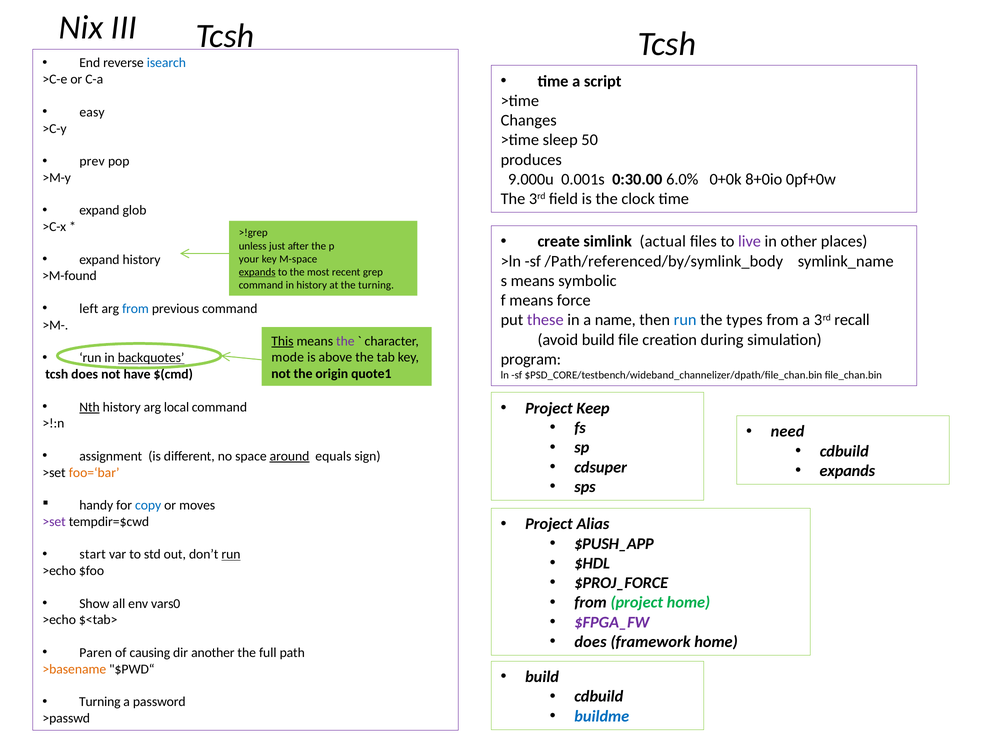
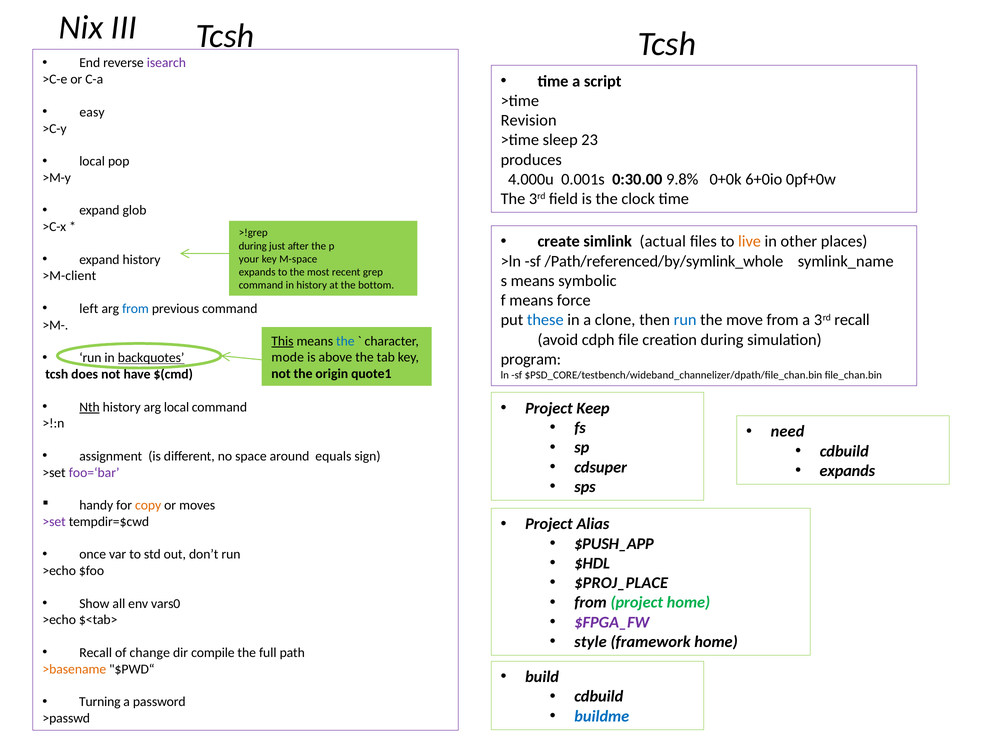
isearch colour: blue -> purple
Changes: Changes -> Revision
50: 50 -> 23
prev at (92, 161): prev -> local
9.000u: 9.000u -> 4.000u
6.0%: 6.0% -> 9.8%
8+0io: 8+0io -> 6+0io
live colour: purple -> orange
unless at (253, 246): unless -> during
/Path/referenced/by/symlink_body: /Path/referenced/by/symlink_body -> /Path/referenced/by/symlink_whole
expands at (257, 272) underline: present -> none
>M-found: >M-found -> >M-client
the turning: turning -> bottom
these colour: purple -> blue
name: name -> clone
types: types -> move
avoid build: build -> cdph
the at (345, 341) colour: purple -> blue
around underline: present -> none
foo=‘bar colour: orange -> purple
copy colour: blue -> orange
start: start -> once
run at (231, 555) underline: present -> none
$PROJ_FORCE: $PROJ_FORCE -> $PROJ_PLACE
does at (591, 642): does -> style
Paren at (96, 653): Paren -> Recall
causing: causing -> change
another: another -> compile
